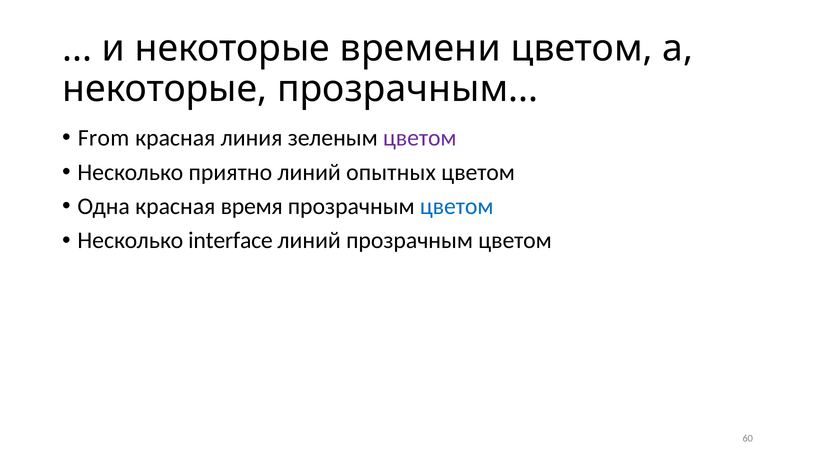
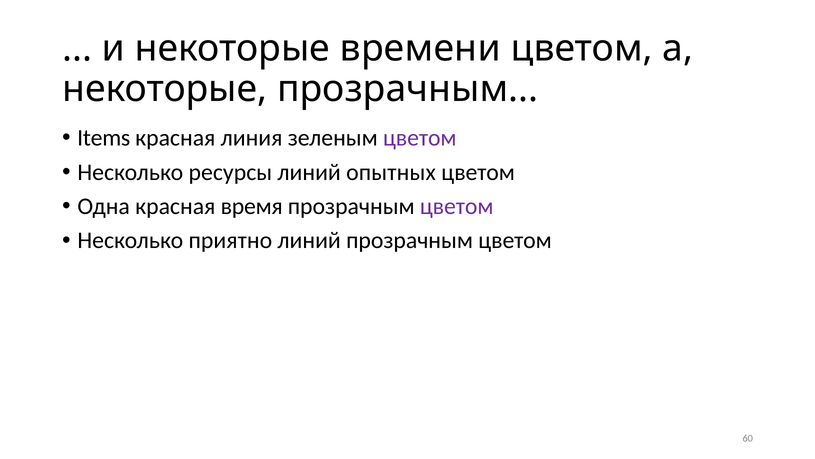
From: From -> Items
приятно: приятно -> ресурсы
цветом at (457, 206) colour: blue -> purple
interface: interface -> приятно
